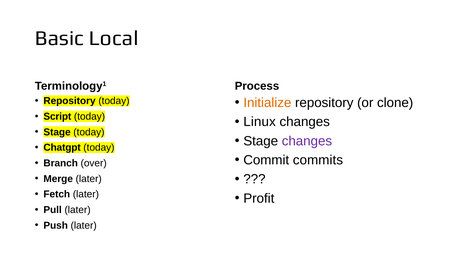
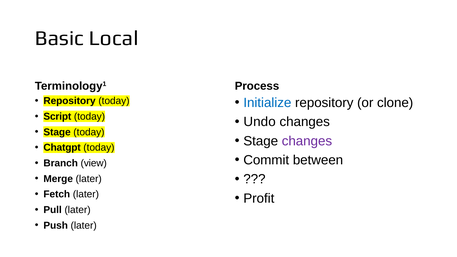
Initialize colour: orange -> blue
Linux: Linux -> Undo
commits: commits -> between
over: over -> view
